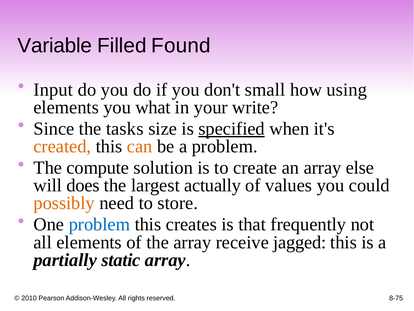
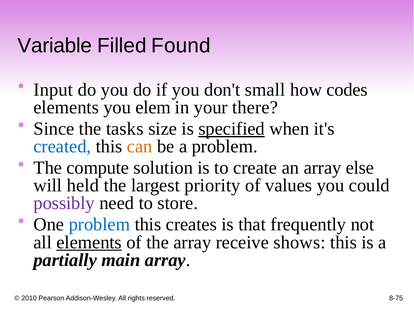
using: using -> codes
what: what -> elem
write: write -> there
created colour: orange -> blue
does: does -> held
actually: actually -> priority
possibly colour: orange -> purple
elements at (89, 242) underline: none -> present
jagged: jagged -> shows
static: static -> main
